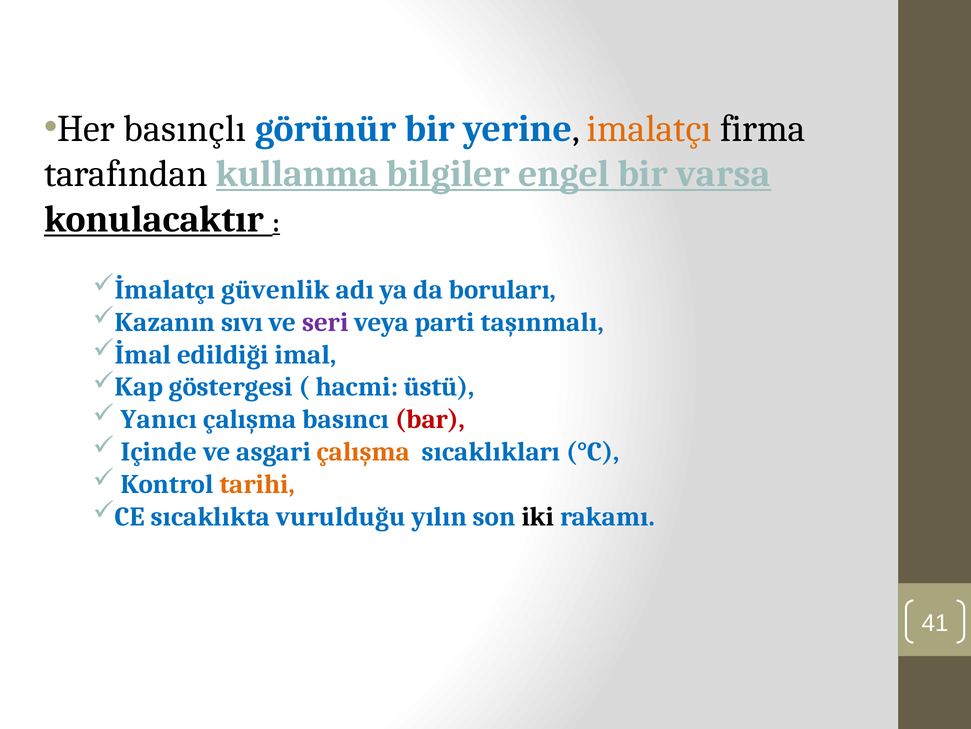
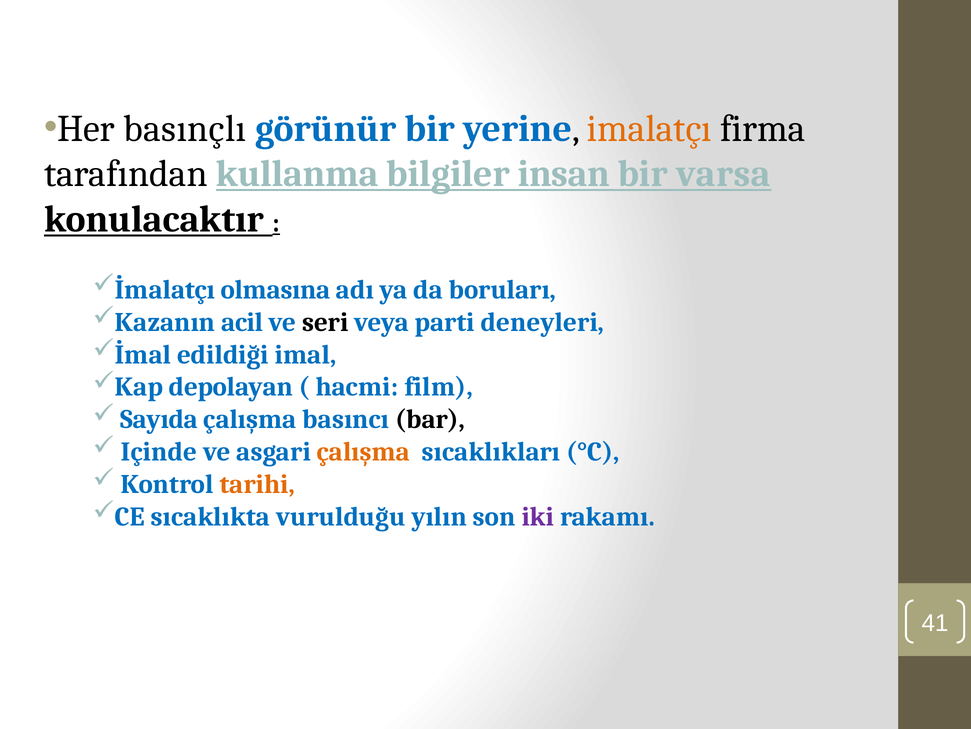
engel: engel -> insan
güvenlik: güvenlik -> olmasına
sıvı: sıvı -> acil
seri colour: purple -> black
taşınmalı: taşınmalı -> deneyleri
göstergesi: göstergesi -> depolayan
üstü: üstü -> film
Yanıcı: Yanıcı -> Sayıda
bar colour: red -> black
iki colour: black -> purple
